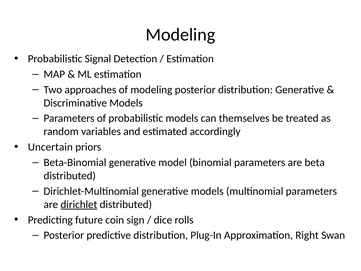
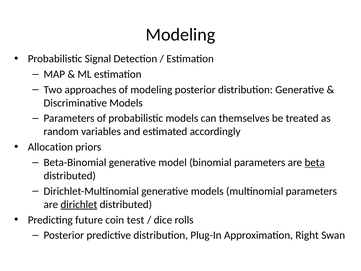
Uncertain: Uncertain -> Allocation
beta underline: none -> present
sign: sign -> test
